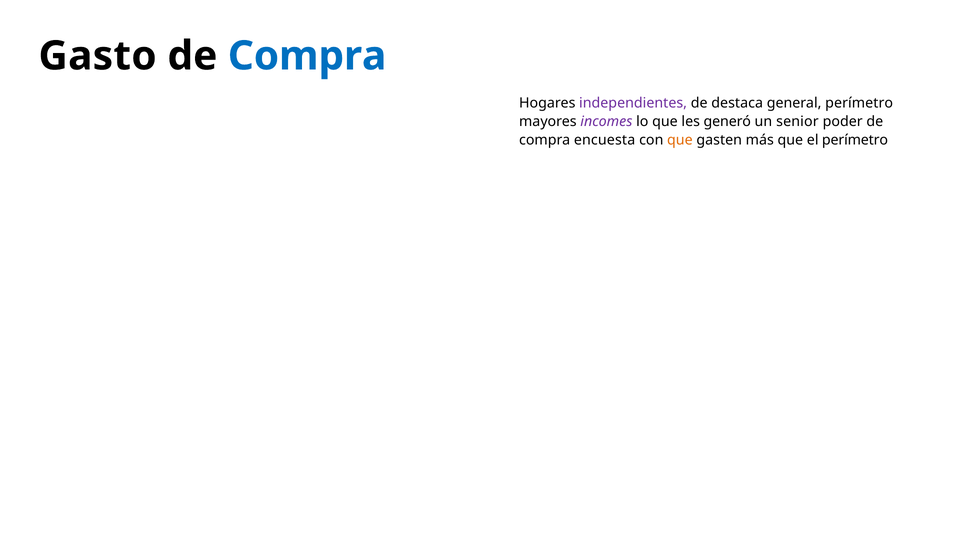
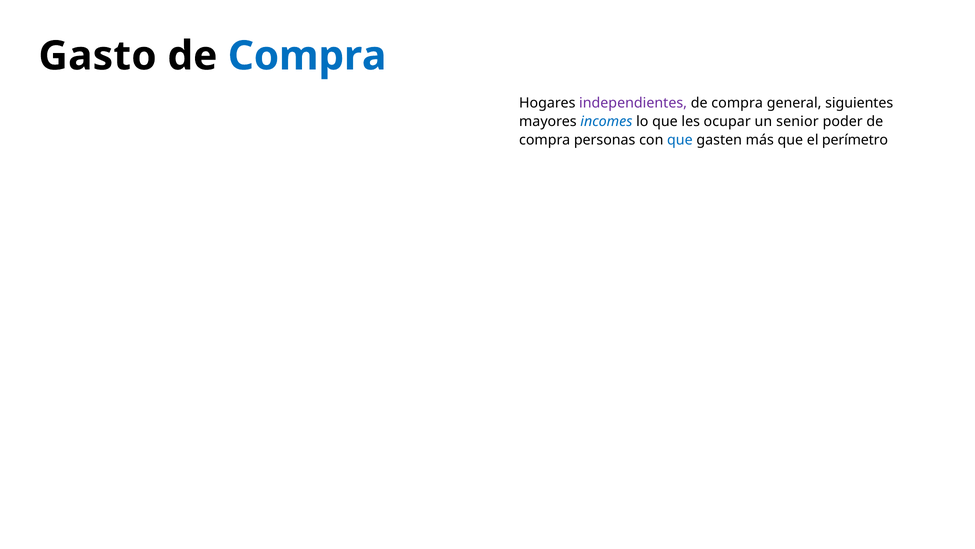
destaca at (737, 103): destaca -> compra
general perímetro: perímetro -> siguientes
incomes colour: purple -> blue
generó: generó -> ocupar
encuesta: encuesta -> personas
que at (680, 140) colour: orange -> blue
